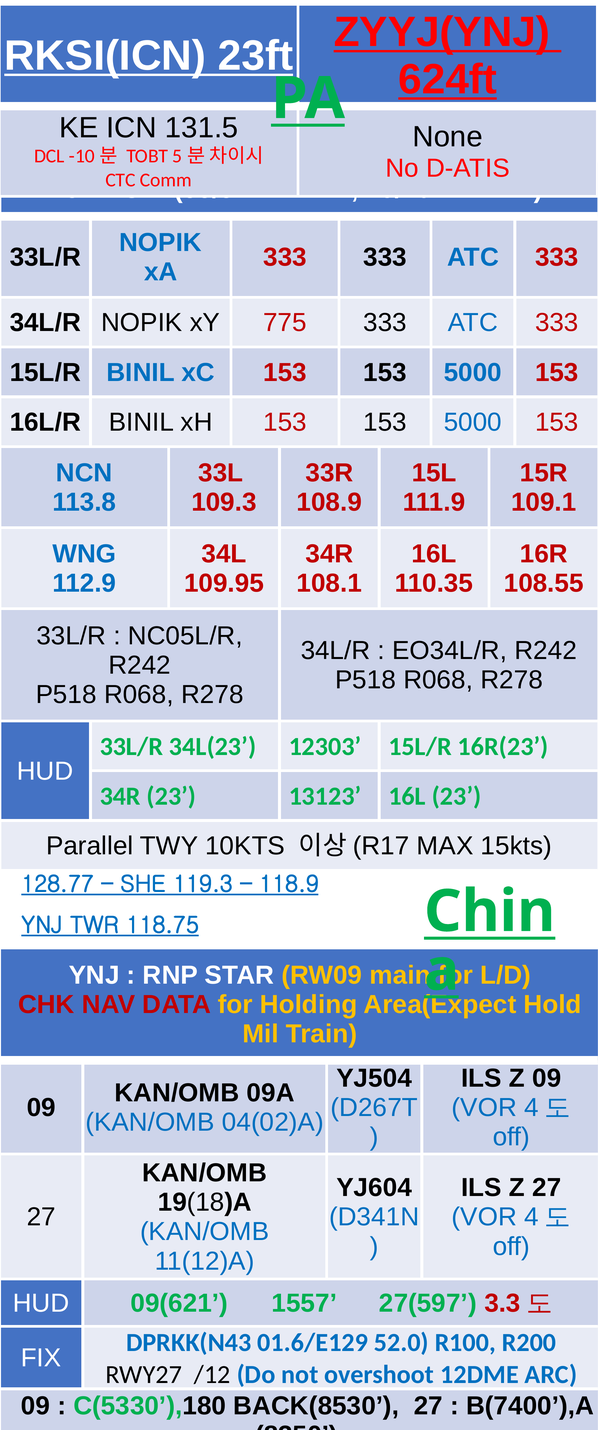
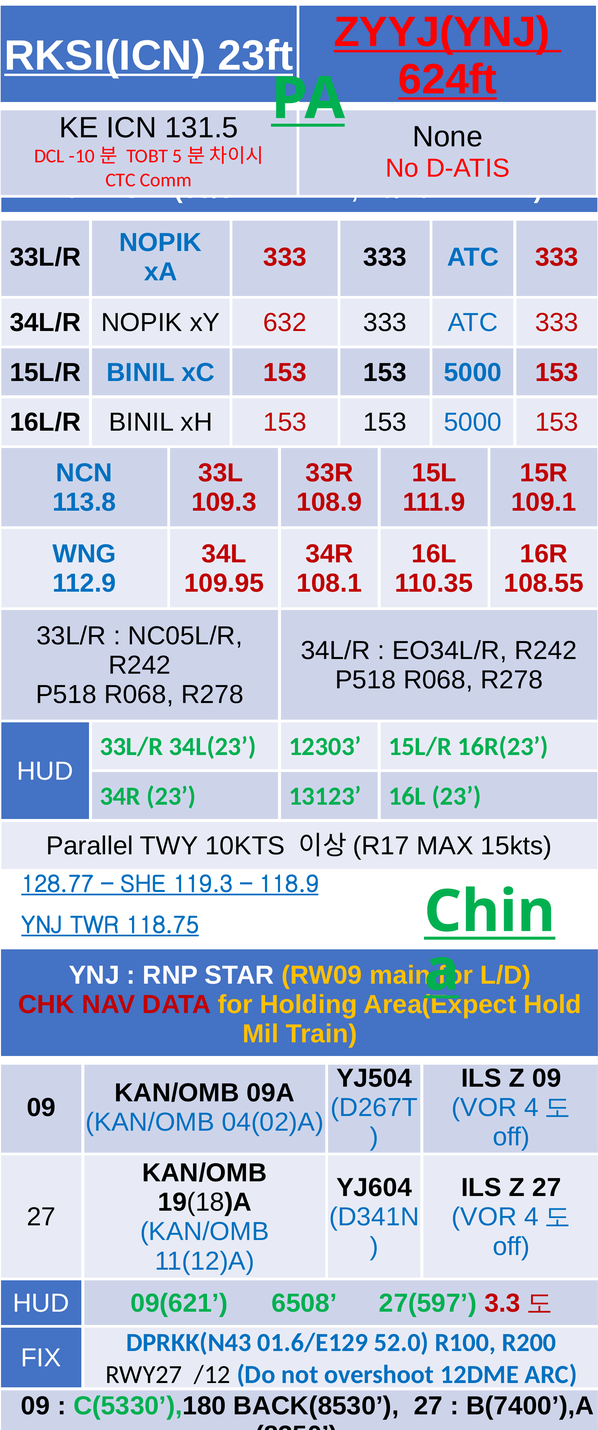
775: 775 -> 632
1557: 1557 -> 6508
